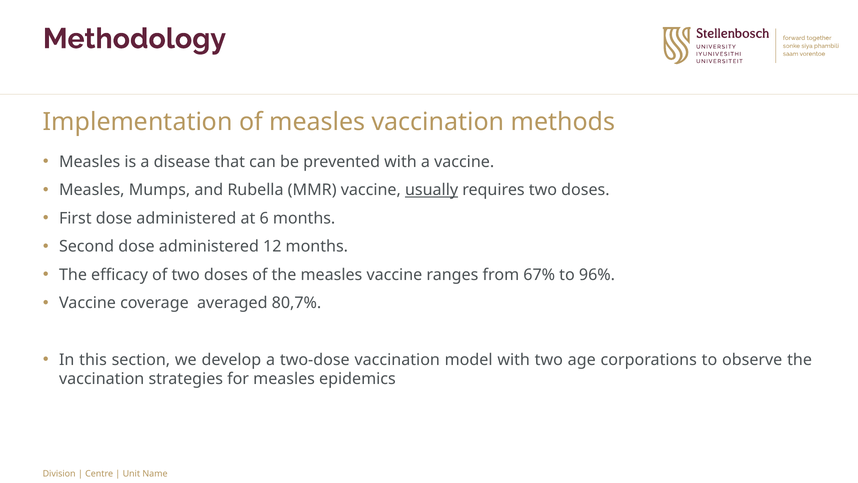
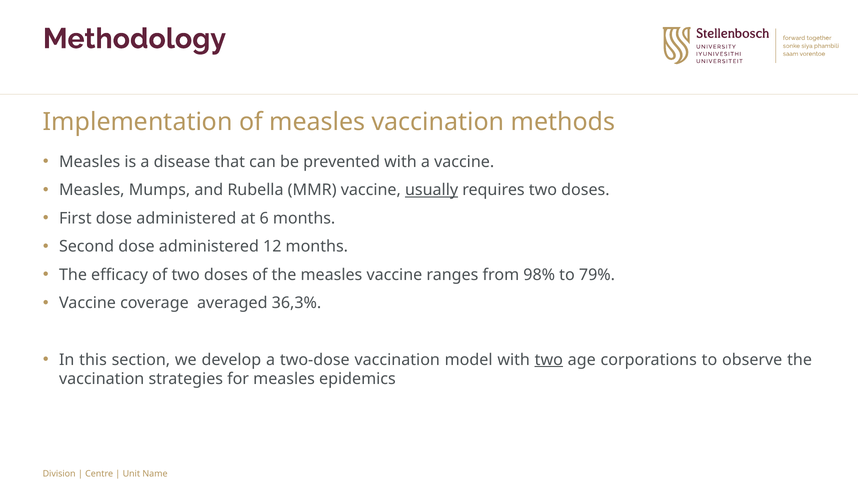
67%: 67% -> 98%
96%: 96% -> 79%
80,7%: 80,7% -> 36,3%
two at (549, 359) underline: none -> present
